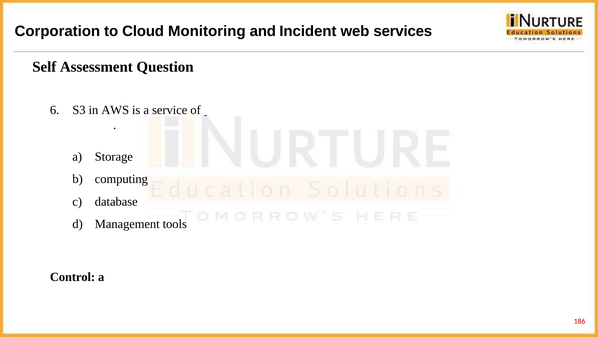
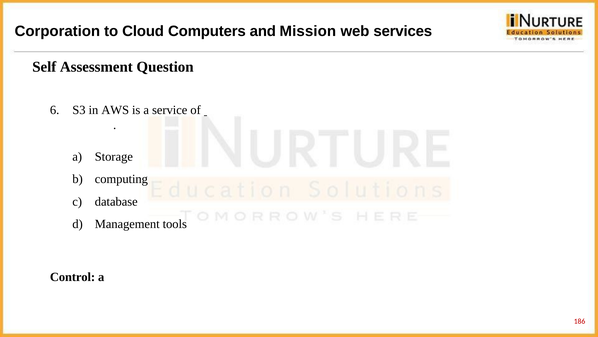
Monitoring: Monitoring -> Computers
Incident: Incident -> Mission
